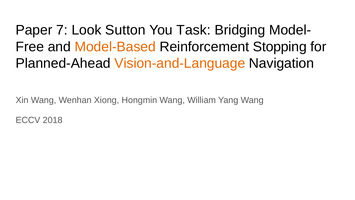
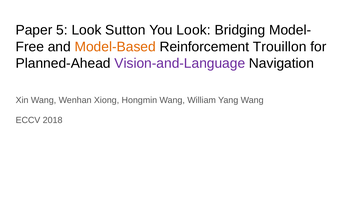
7: 7 -> 5
You Task: Task -> Look
Stopping: Stopping -> Trouillon
Vision-and-Language colour: orange -> purple
